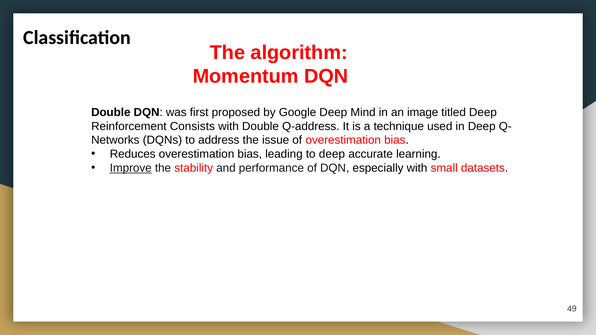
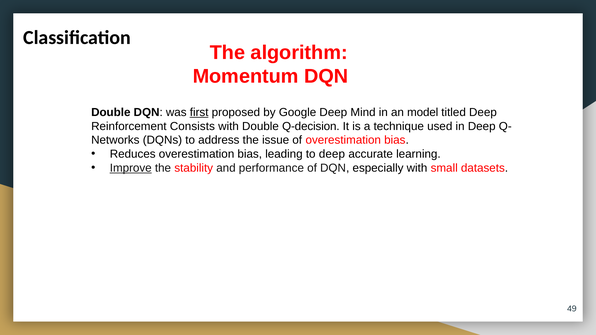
first underline: none -> present
image: image -> model
Q-address: Q-address -> Q-decision
